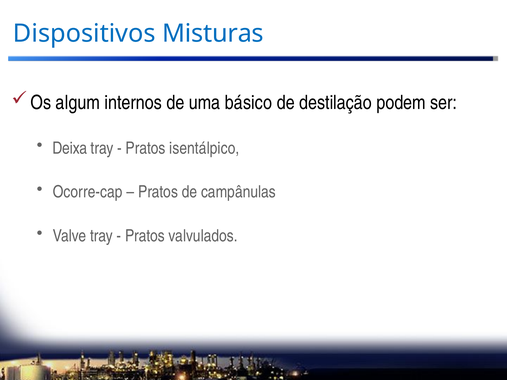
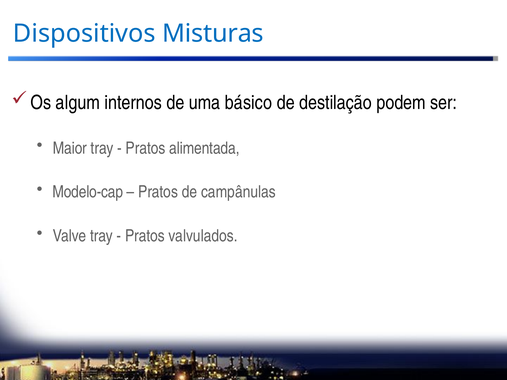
Deixa: Deixa -> Maior
isentálpico: isentálpico -> alimentada
Ocorre-cap: Ocorre-cap -> Modelo-cap
